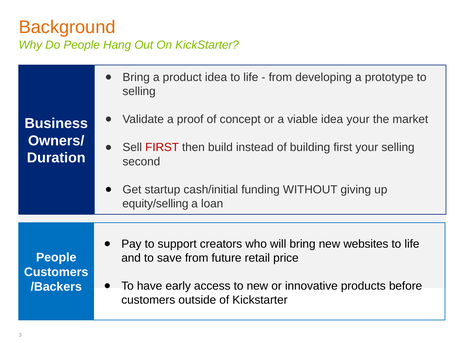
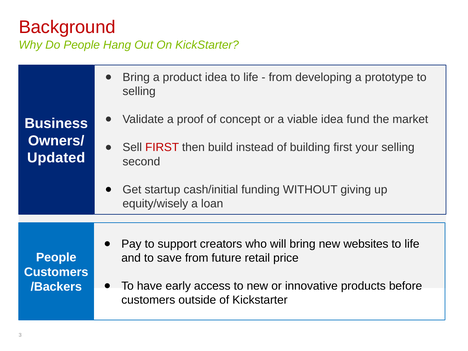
Background colour: orange -> red
idea your: your -> fund
Duration: Duration -> Updated
equity/selling: equity/selling -> equity/wisely
